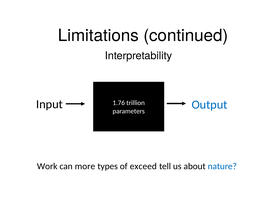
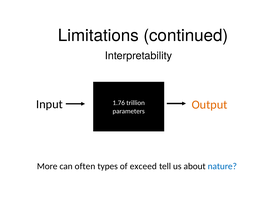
Output colour: blue -> orange
Work: Work -> More
more: more -> often
